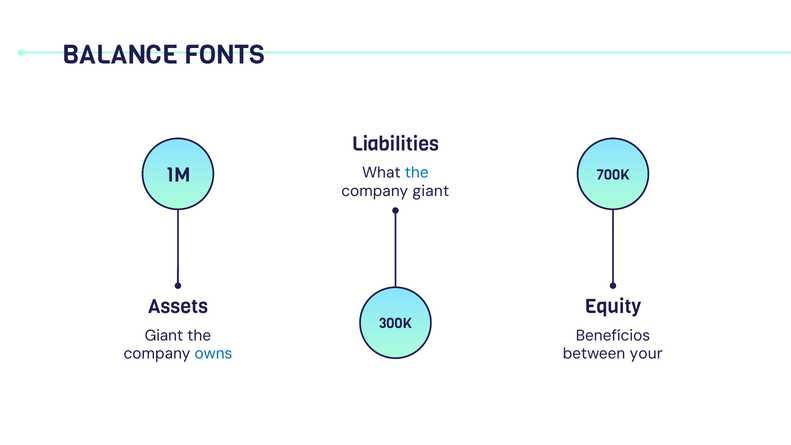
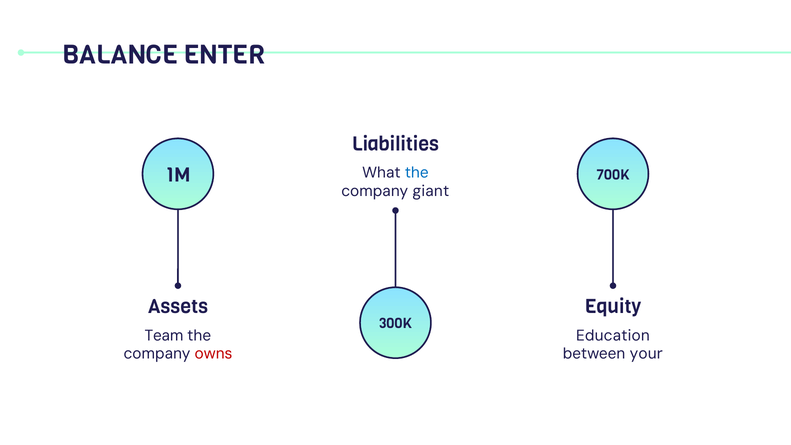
FONTS: FONTS -> ENTER
Giant at (164, 335): Giant -> Team
Benefícios: Benefícios -> Education
owns colour: blue -> red
